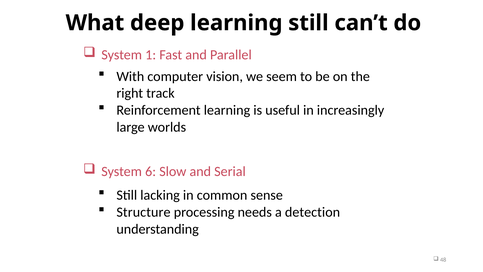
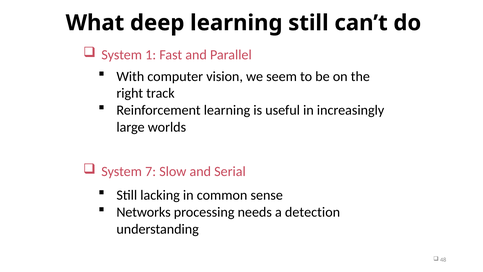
6: 6 -> 7
Structure: Structure -> Networks
